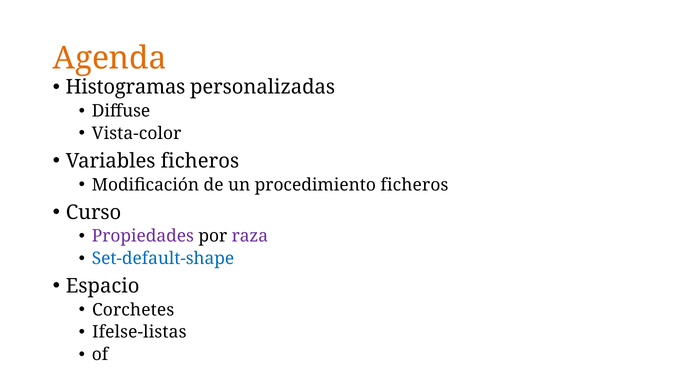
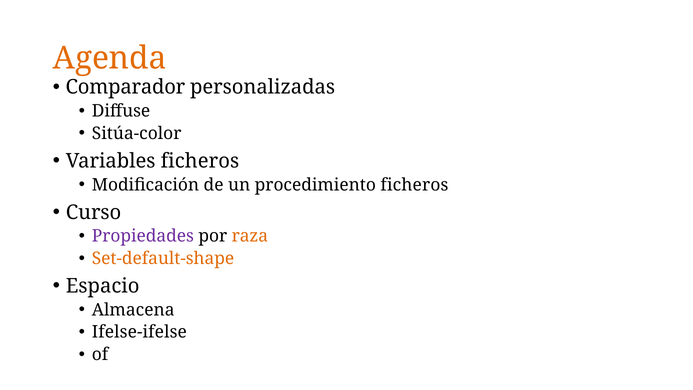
Histogramas: Histogramas -> Comparador
Vista-color: Vista-color -> Sitúa-color
raza colour: purple -> orange
Set-default-shape colour: blue -> orange
Corchetes: Corchetes -> Almacena
Ifelse-listas: Ifelse-listas -> Ifelse-ifelse
